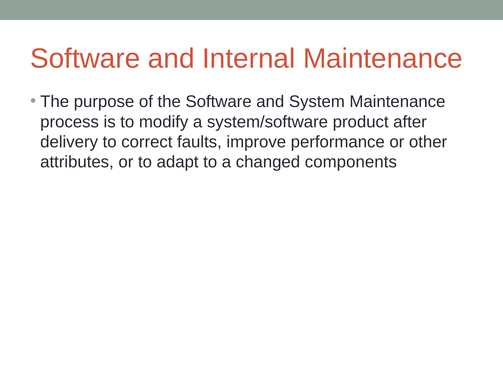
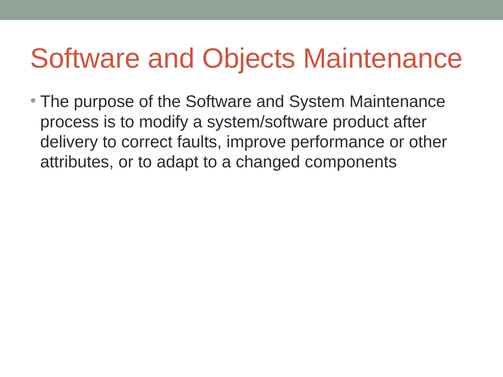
Internal: Internal -> Objects
